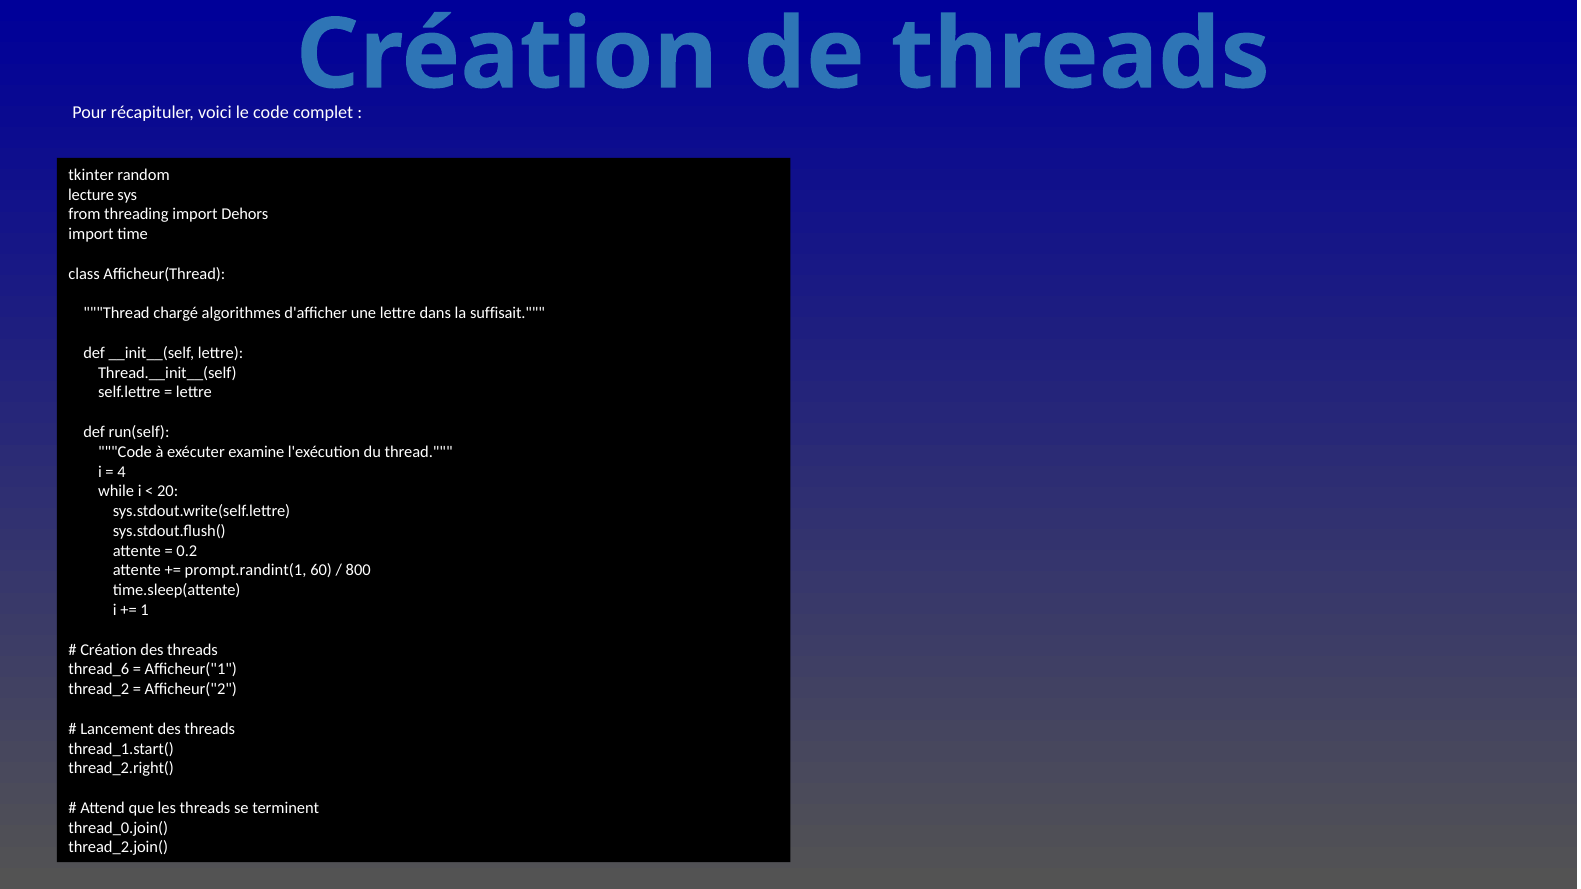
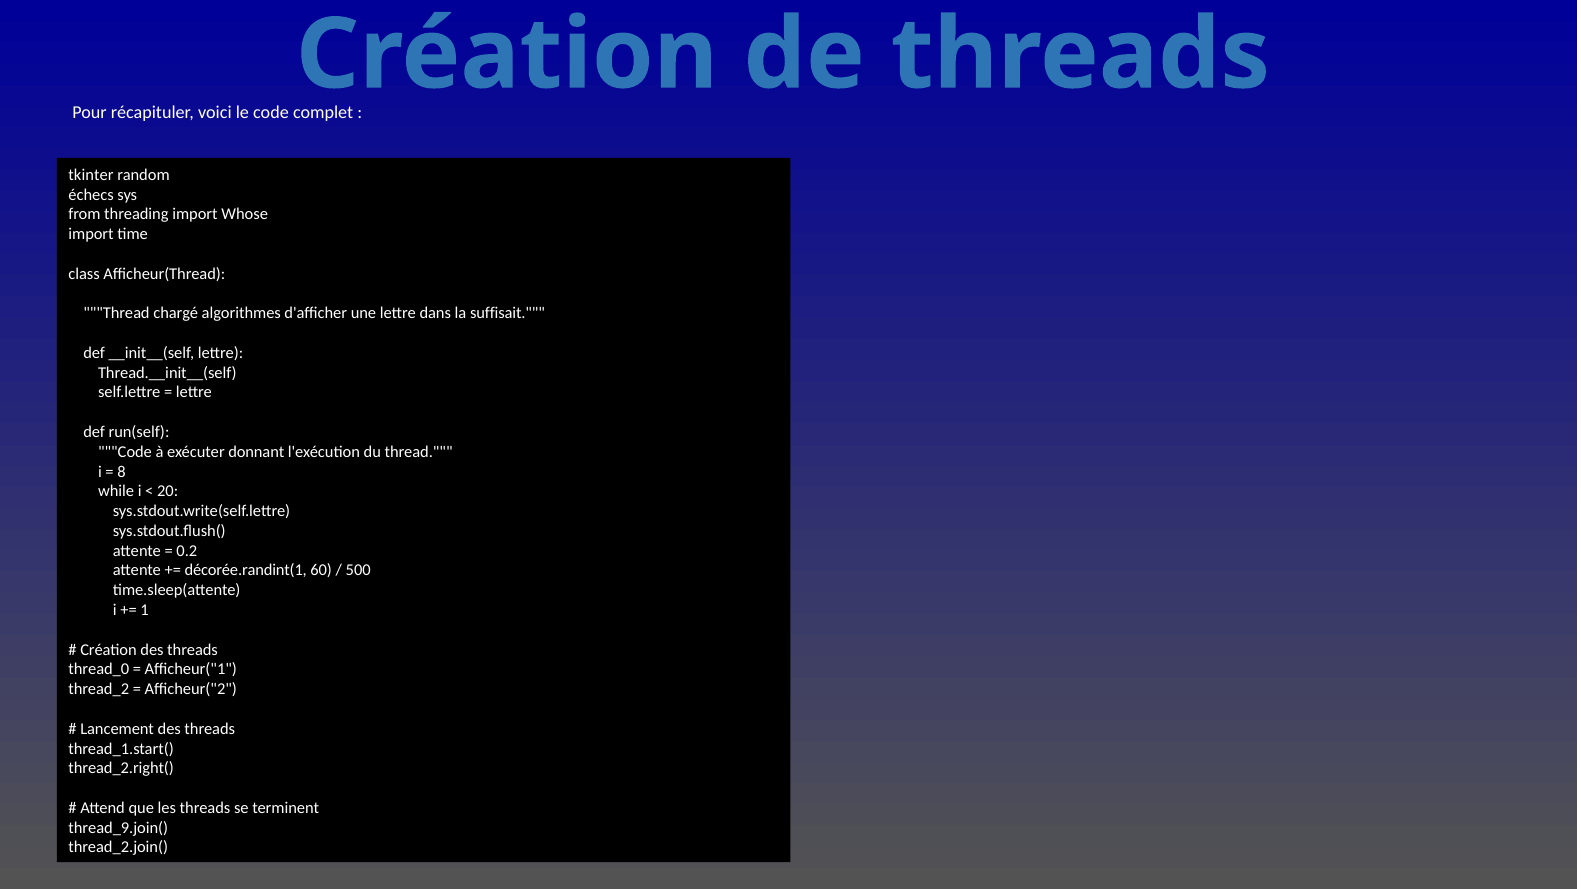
lecture: lecture -> échecs
Dehors: Dehors -> Whose
examine: examine -> donnant
4: 4 -> 8
prompt.randint(1: prompt.randint(1 -> décorée.randint(1
800: 800 -> 500
thread_6: thread_6 -> thread_0
thread_0.join(: thread_0.join( -> thread_9.join(
